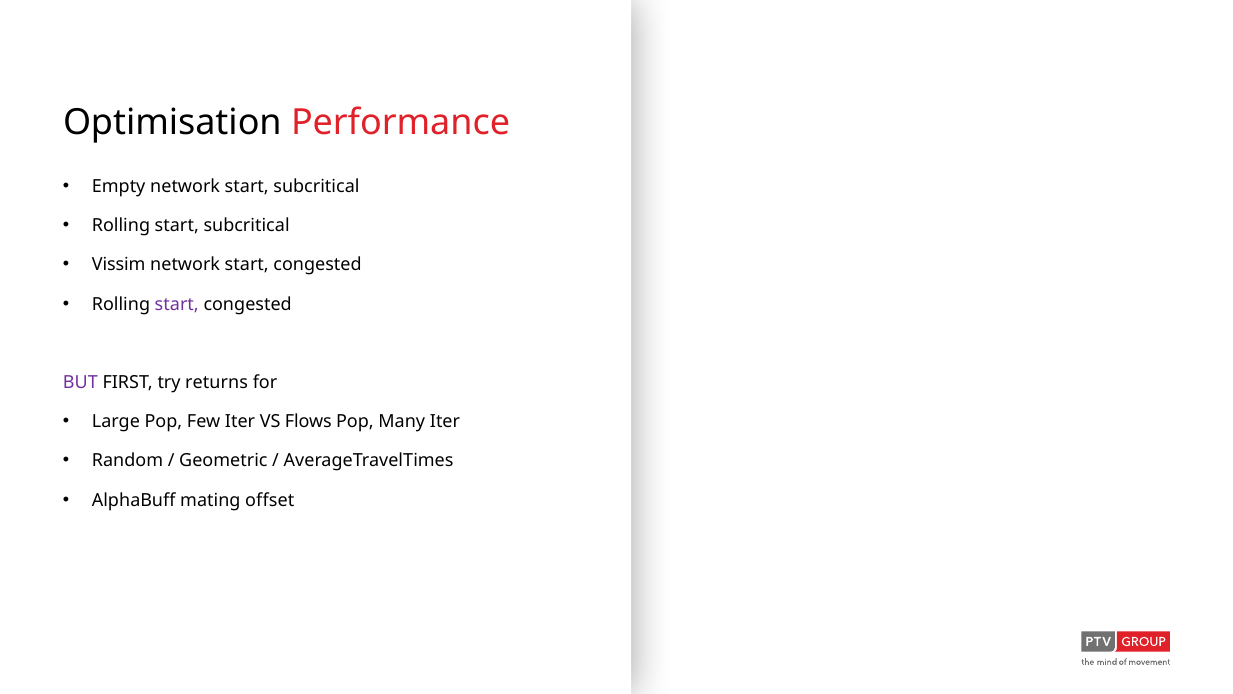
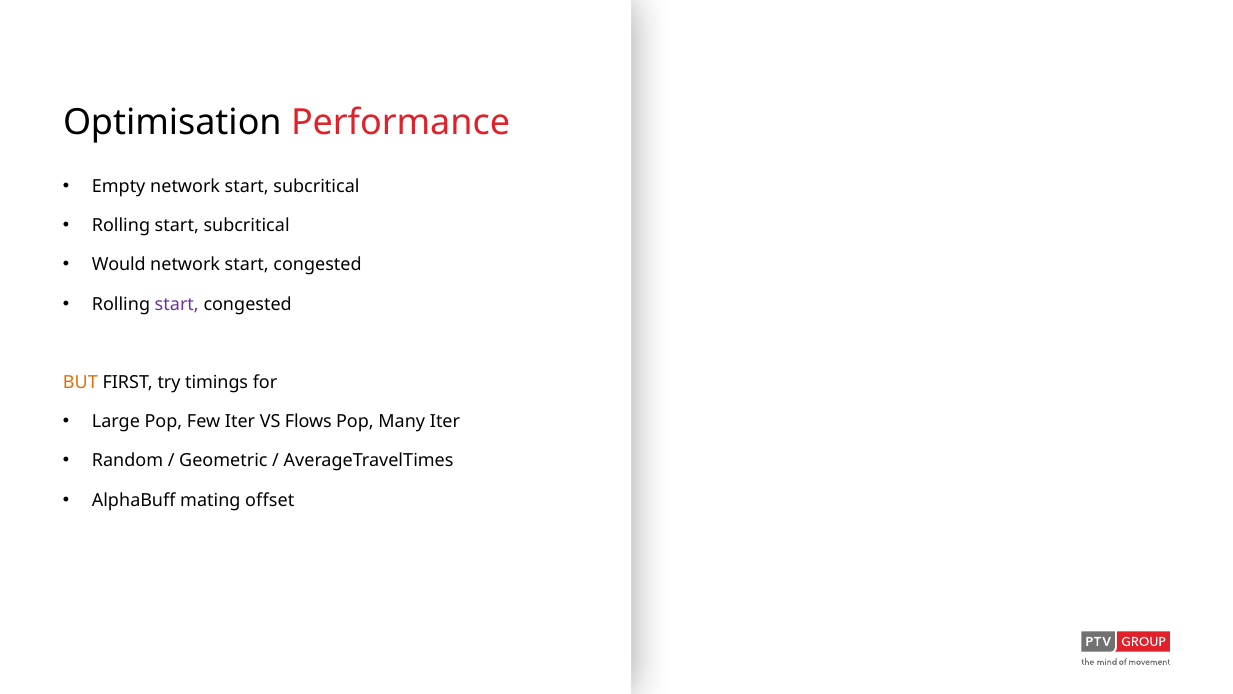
Vissim: Vissim -> Would
BUT colour: purple -> orange
returns: returns -> timings
